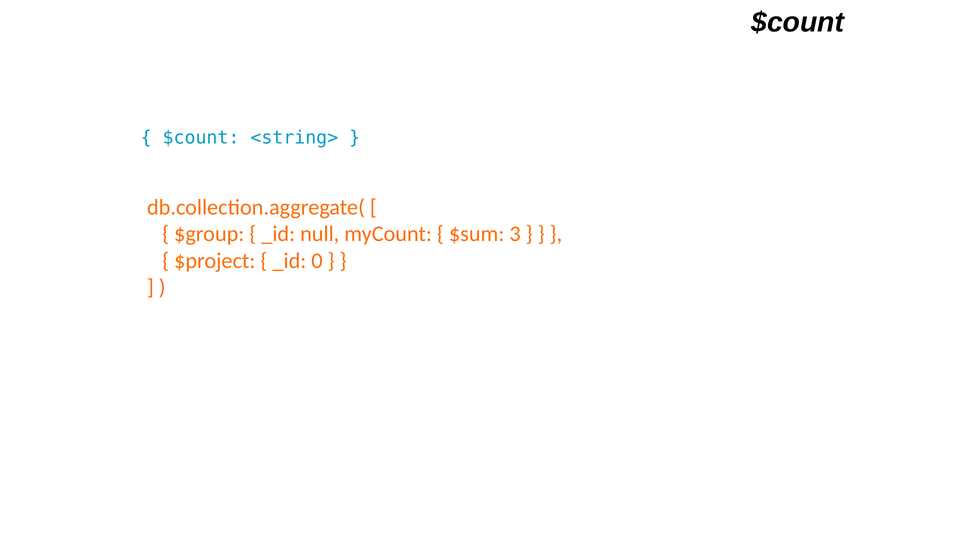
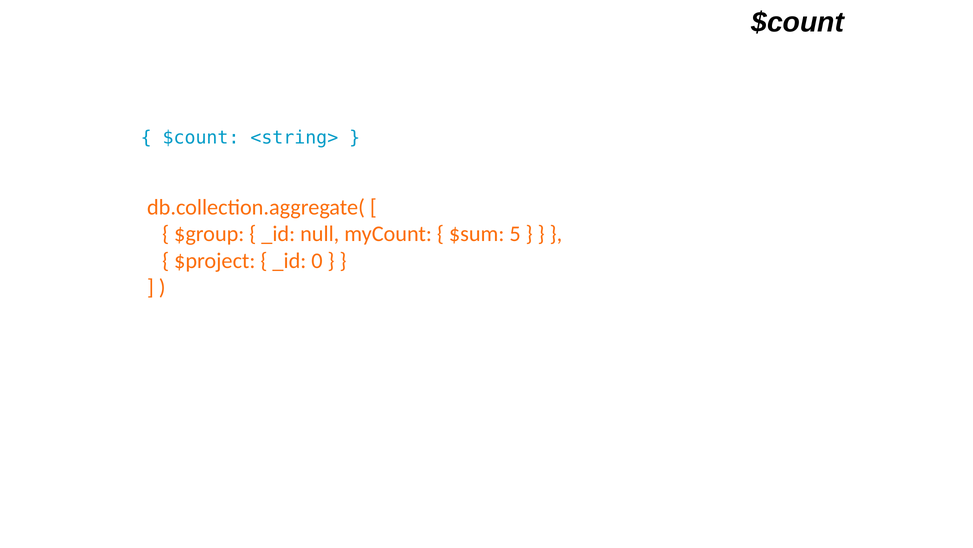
3: 3 -> 5
